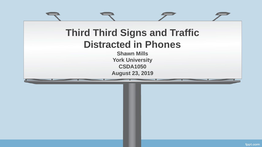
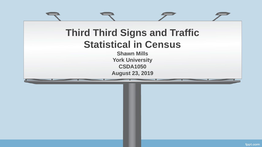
Distracted: Distracted -> Statistical
Phones: Phones -> Census
